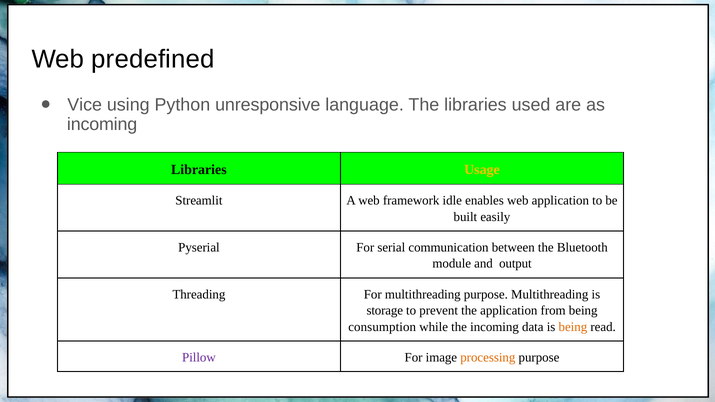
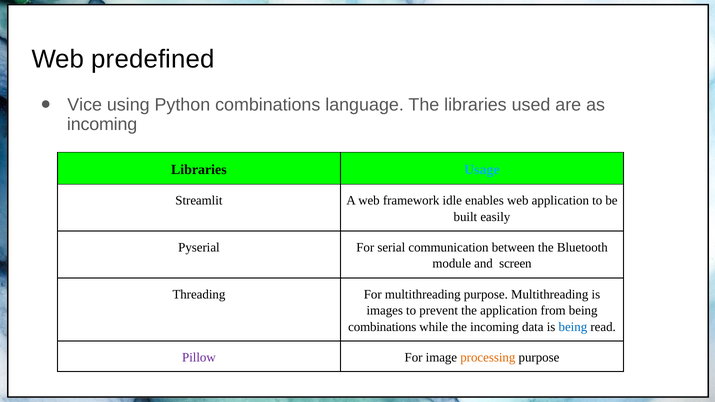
Python unresponsive: unresponsive -> combinations
Usage colour: yellow -> light blue
output: output -> screen
storage: storage -> images
consumption at (382, 327): consumption -> combinations
being at (573, 327) colour: orange -> blue
